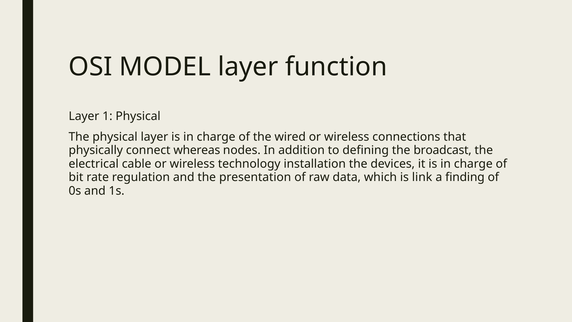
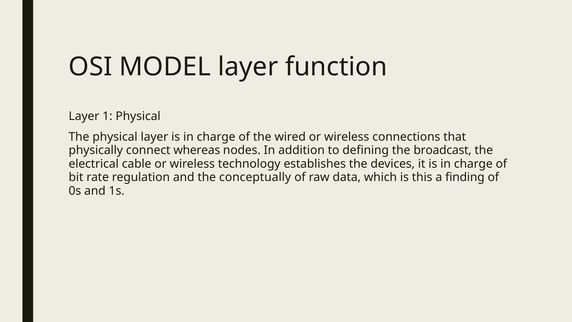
installation: installation -> establishes
presentation: presentation -> conceptually
link: link -> this
